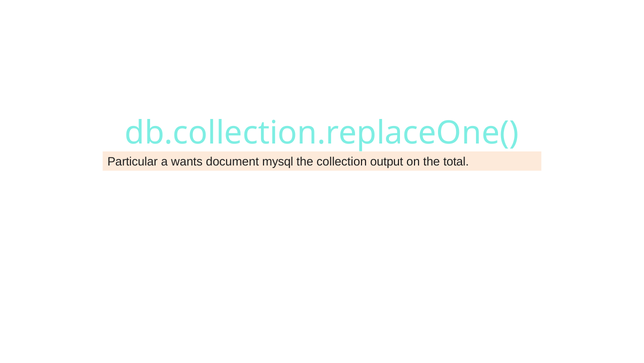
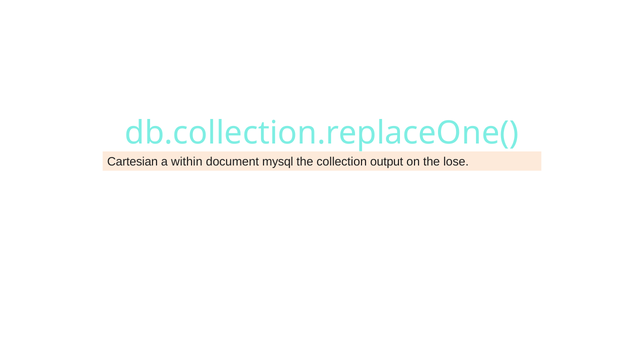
Particular: Particular -> Cartesian
wants: wants -> within
total: total -> lose
